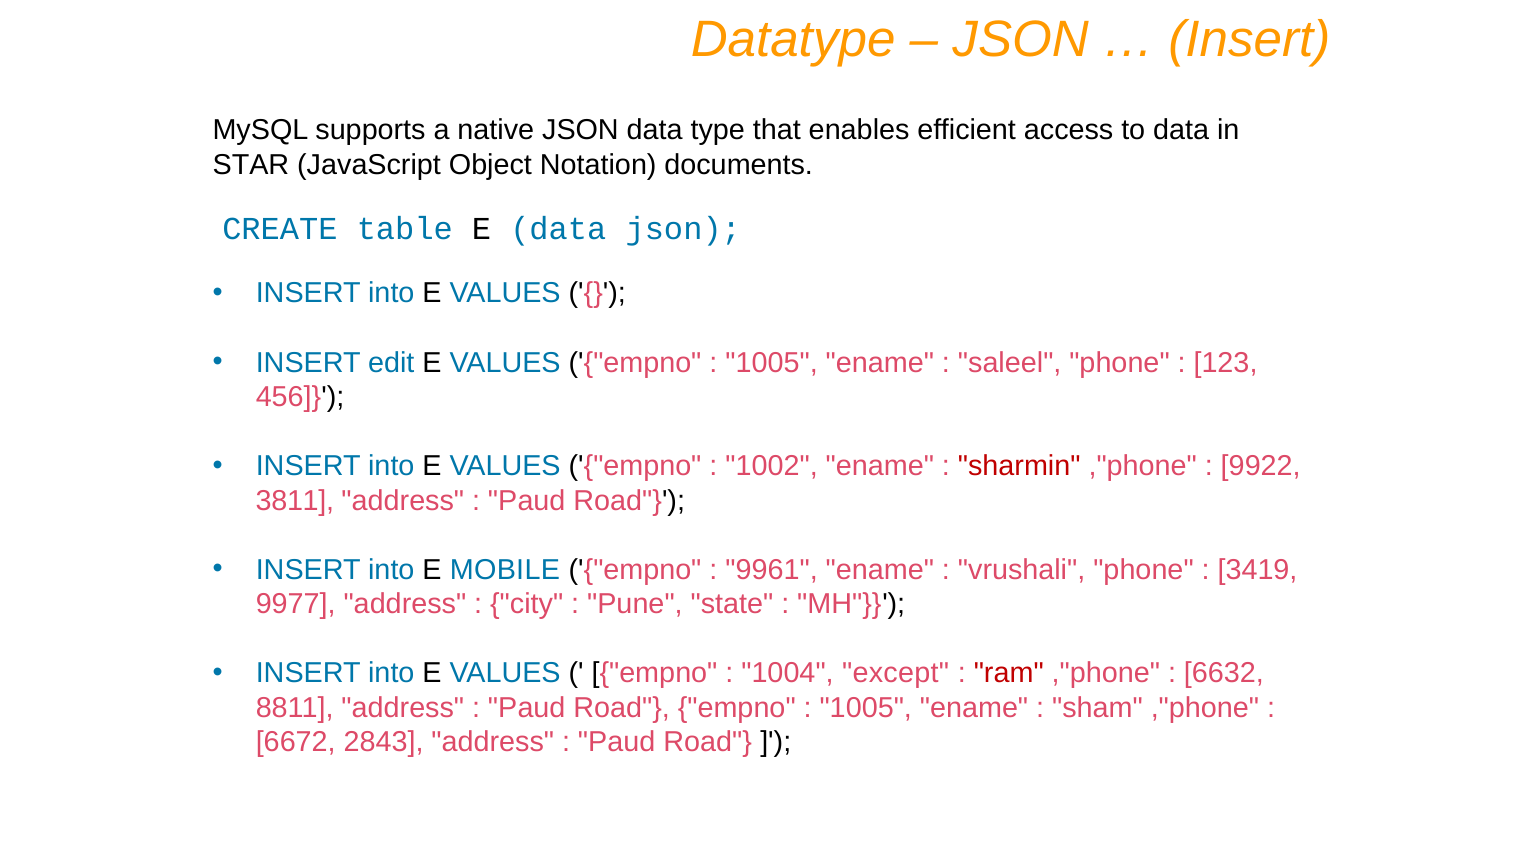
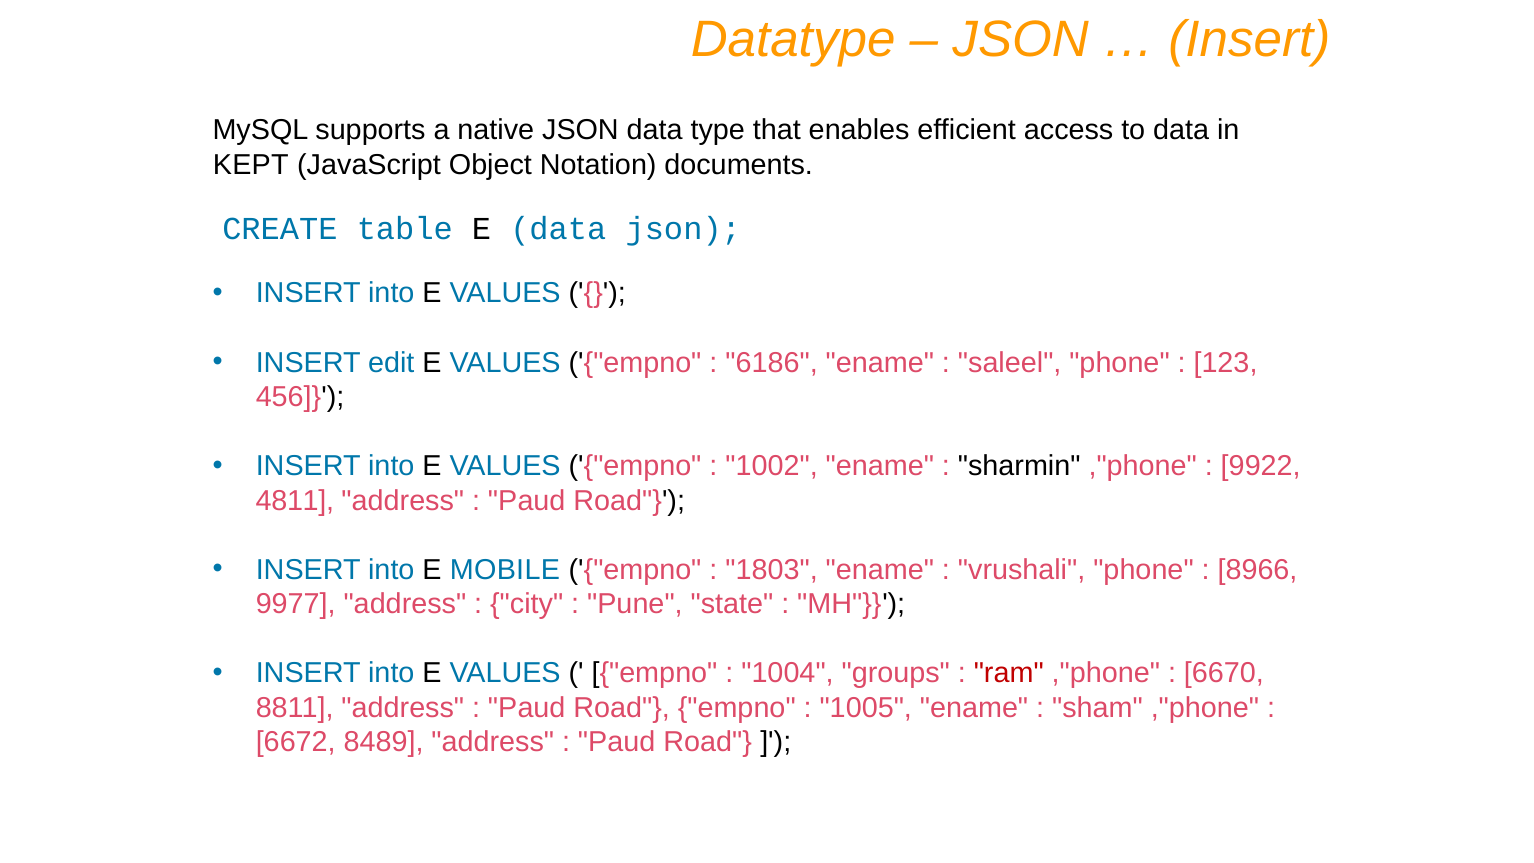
STAR: STAR -> KEPT
1005 at (772, 362): 1005 -> 6186
sharmin colour: red -> black
3811: 3811 -> 4811
9961: 9961 -> 1803
3419: 3419 -> 8966
except: except -> groups
6632: 6632 -> 6670
2843: 2843 -> 8489
